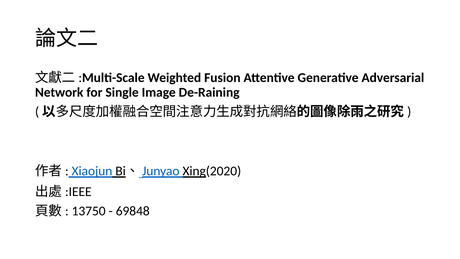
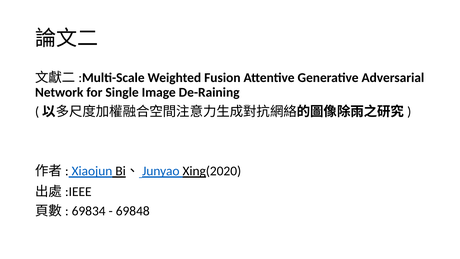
13750: 13750 -> 69834
